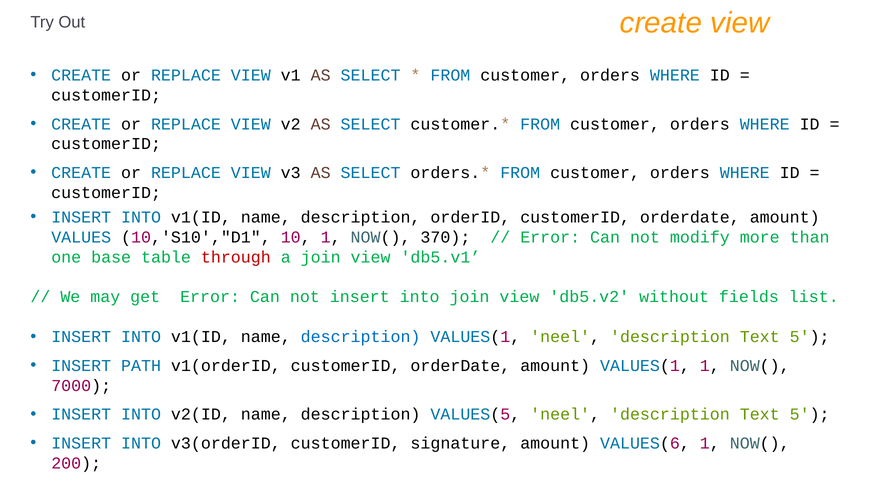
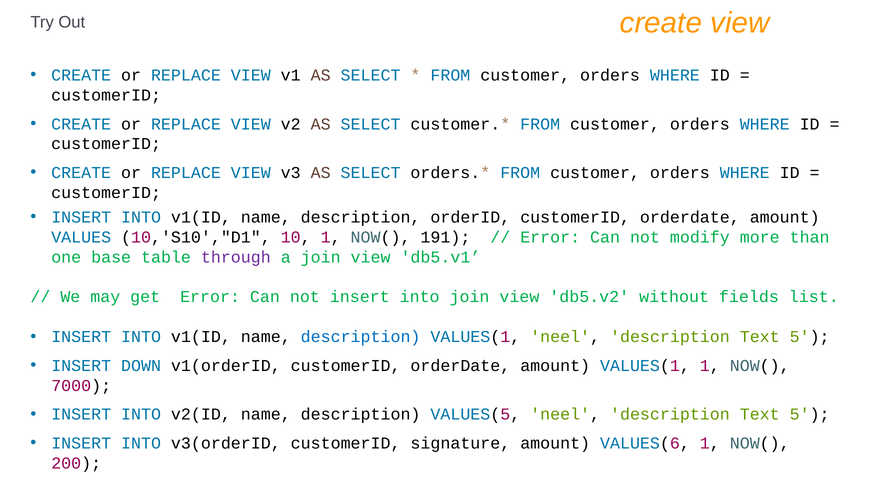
370: 370 -> 191
through colour: red -> purple
PATH: PATH -> DOWN
